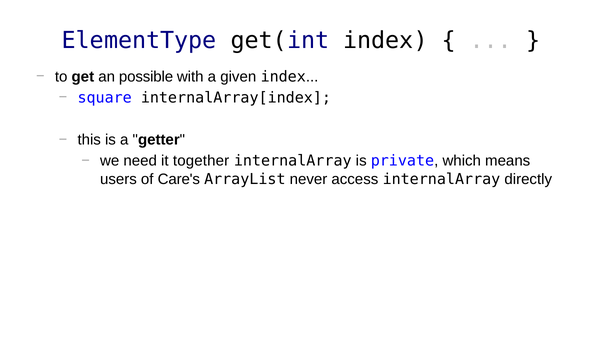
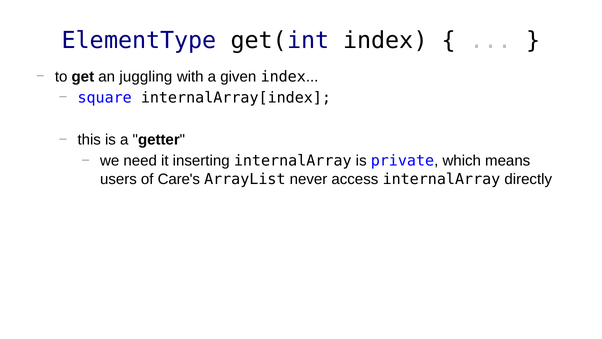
possible: possible -> juggling
together: together -> inserting
